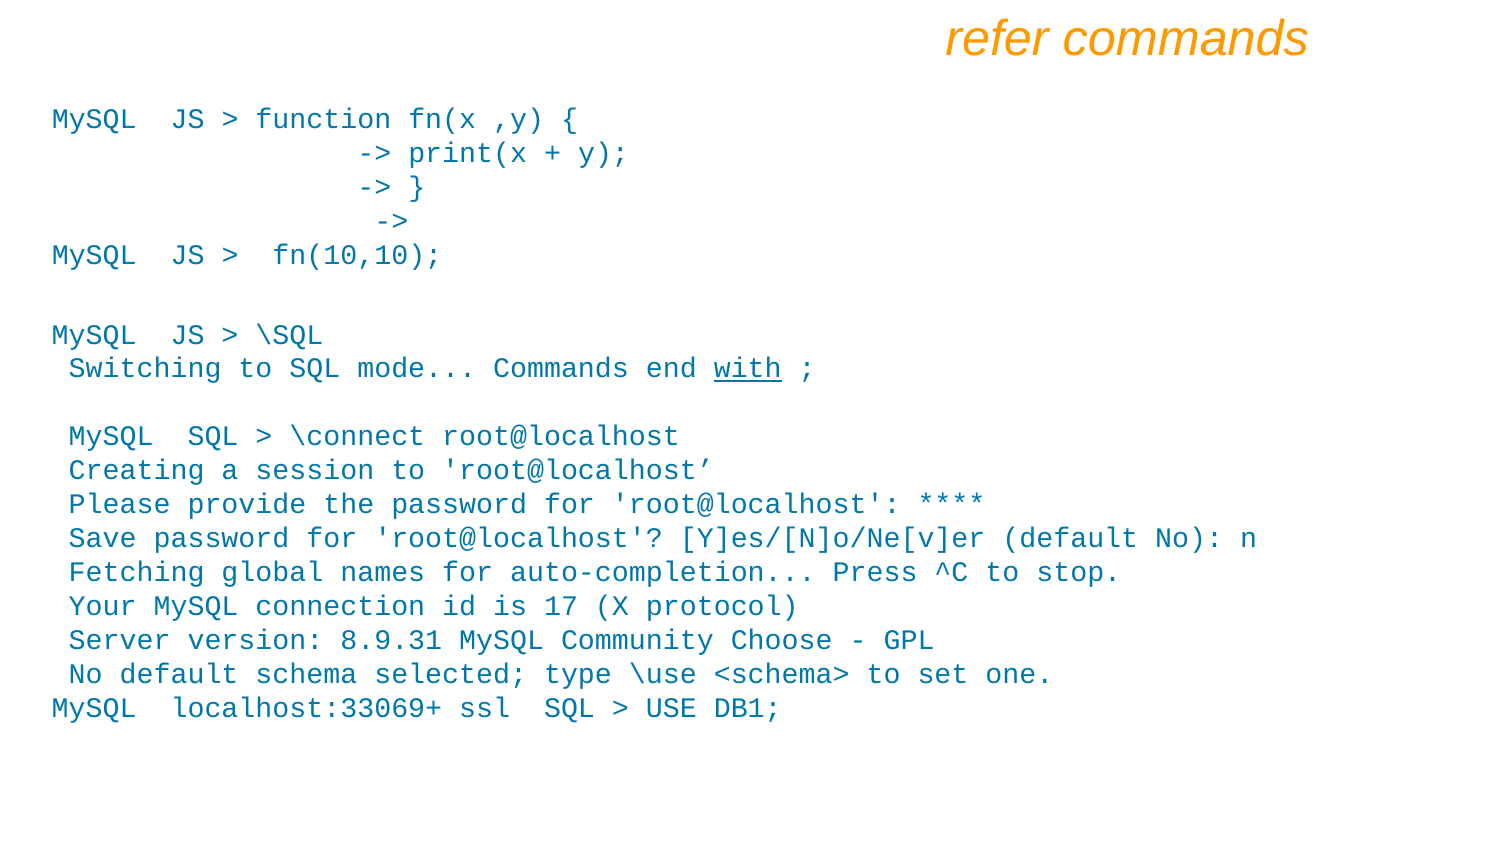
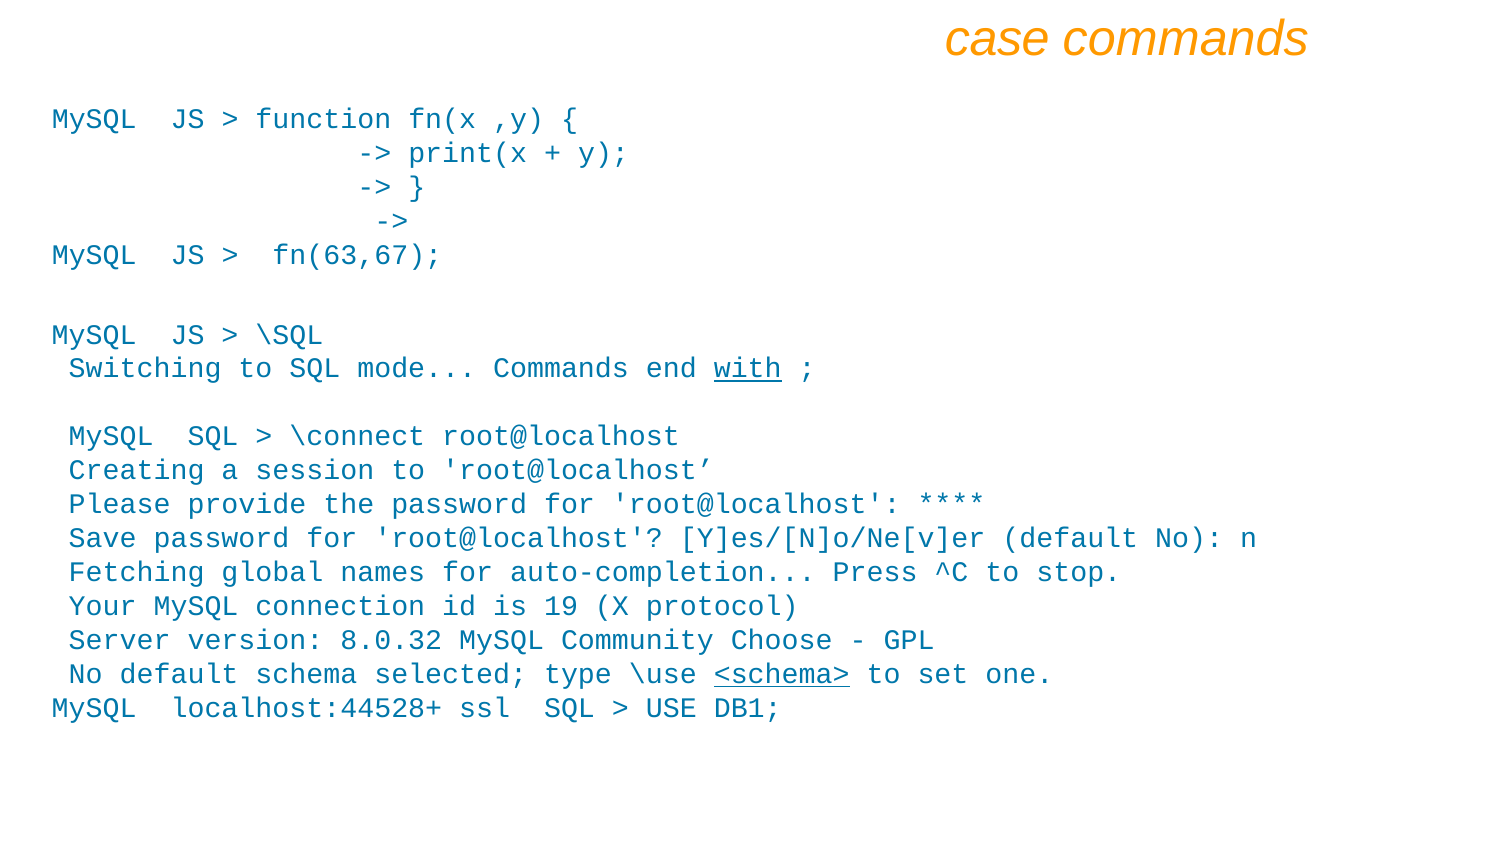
refer: refer -> case
fn(10,10: fn(10,10 -> fn(63,67
17: 17 -> 19
8.9.31: 8.9.31 -> 8.0.32
<schema> underline: none -> present
localhost:33069+: localhost:33069+ -> localhost:44528+
